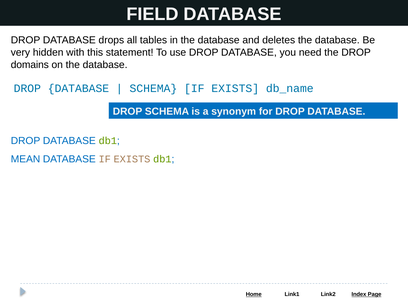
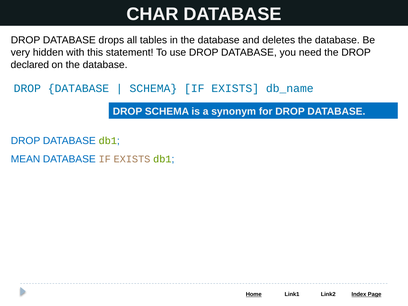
FIELD: FIELD -> CHAR
domains: domains -> declared
